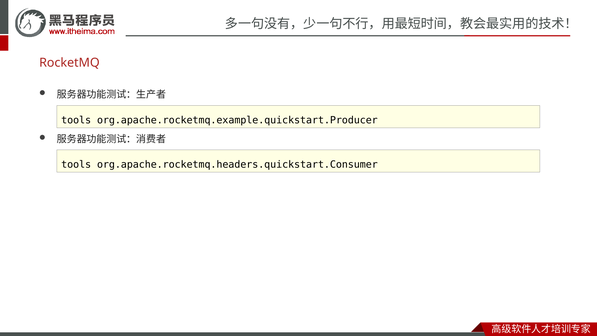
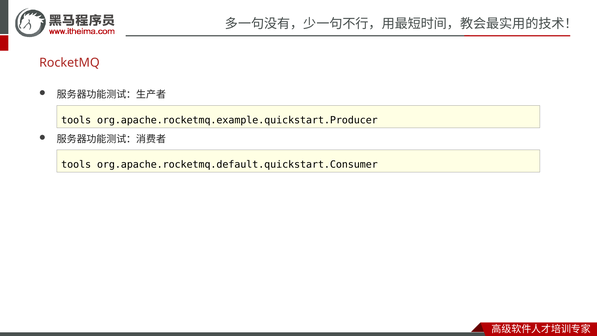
org.apache.rocketmq.headers.quickstart.Consumer: org.apache.rocketmq.headers.quickstart.Consumer -> org.apache.rocketmq.default.quickstart.Consumer
